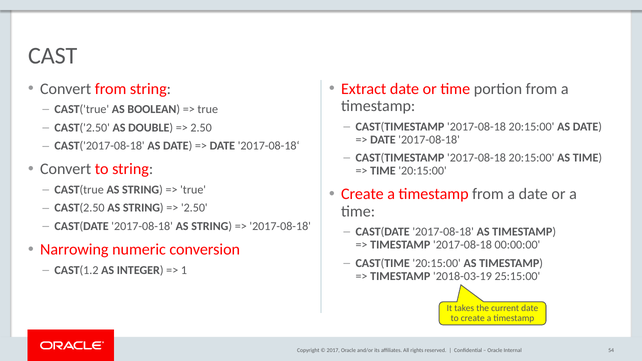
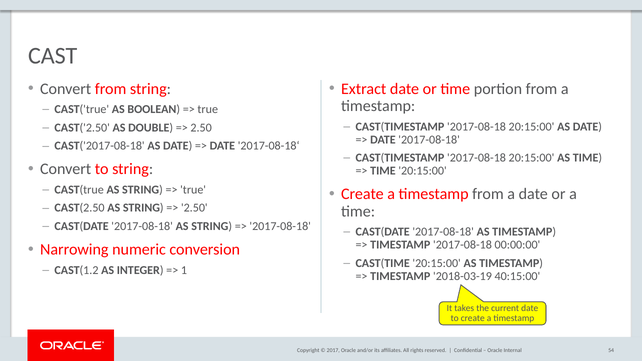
25:15:00: 25:15:00 -> 40:15:00
